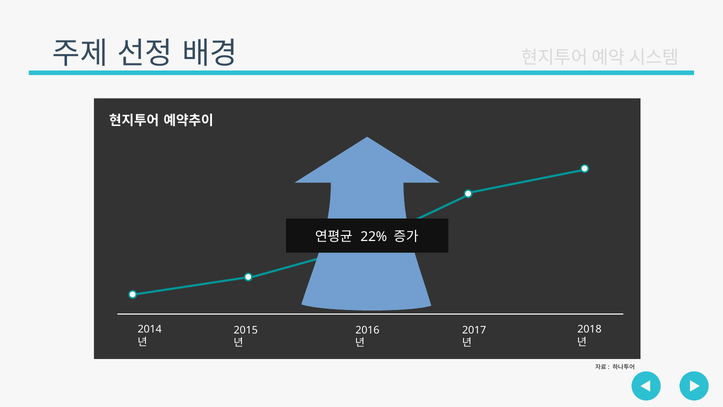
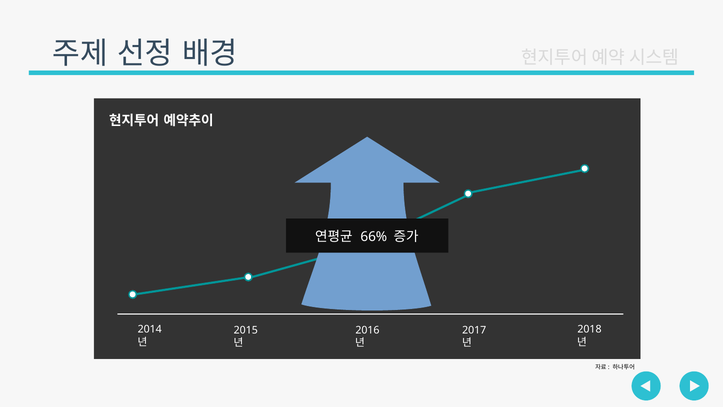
22%: 22% -> 66%
